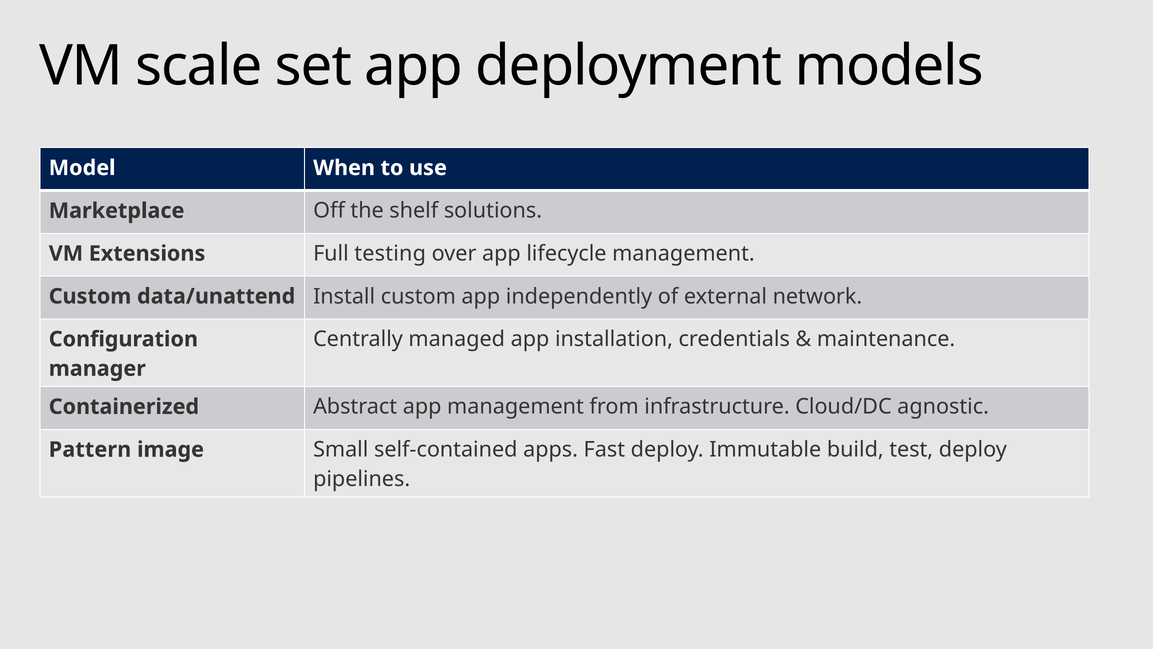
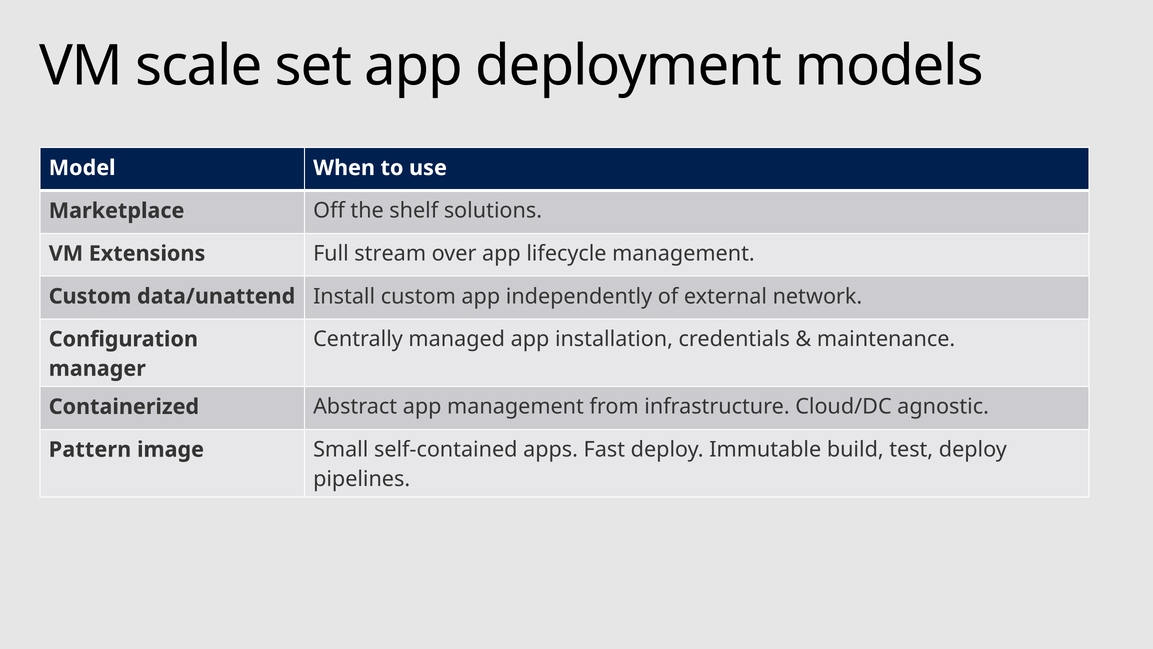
testing: testing -> stream
